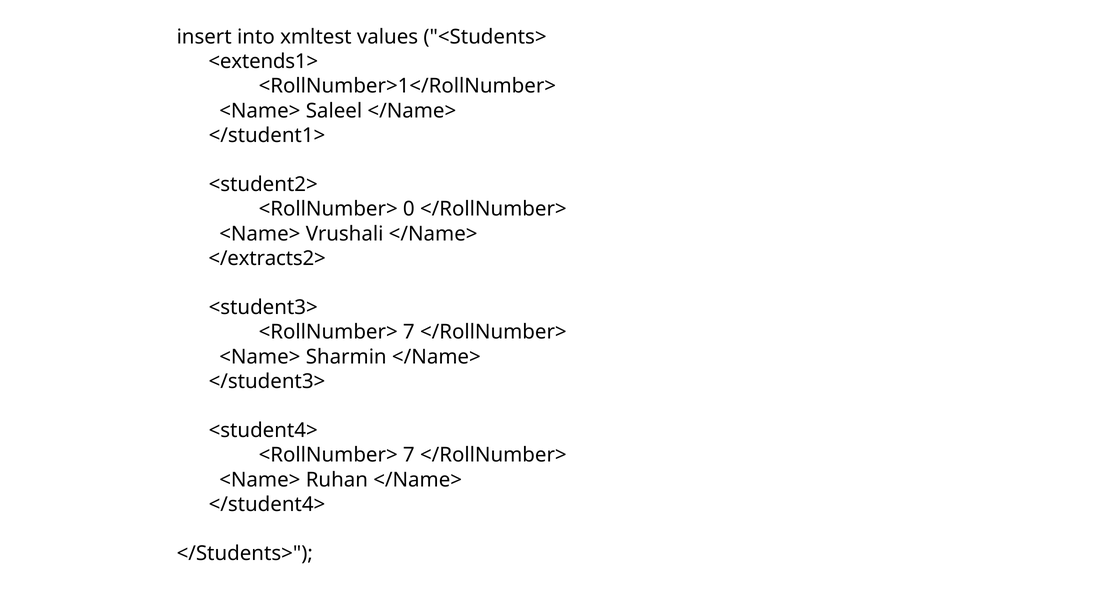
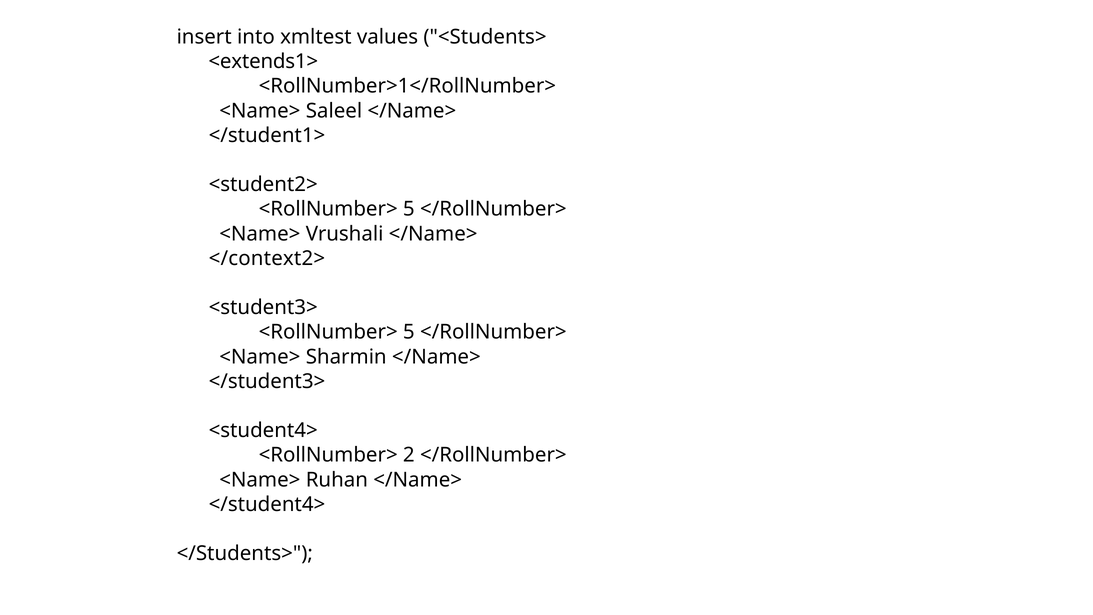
0 at (409, 209): 0 -> 5
</extracts2>: </extracts2> -> </context2>
7 at (409, 332): 7 -> 5
7 at (409, 455): 7 -> 2
